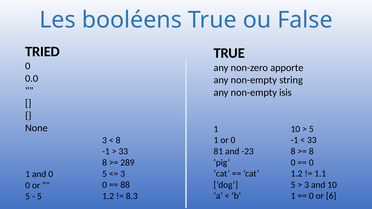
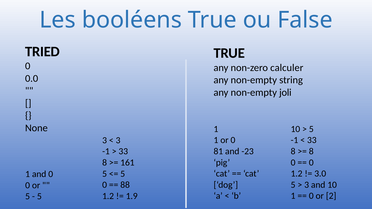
apporte: apporte -> calculer
isis: isis -> joli
8 at (118, 140): 8 -> 3
289: 289 -> 161
1.1: 1.1 -> 3.0
3 at (123, 174): 3 -> 5
6: 6 -> 2
8.3: 8.3 -> 1.9
